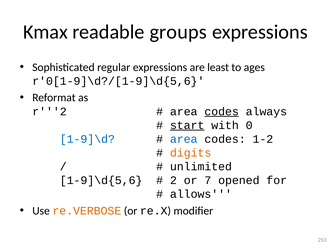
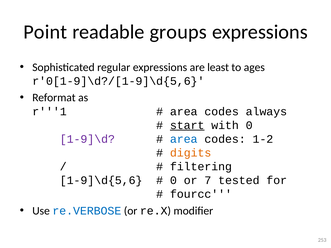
Kmax: Kmax -> Point
r'''2: r'''2 -> r'''1
codes at (222, 112) underline: present -> none
1-9]\d colour: blue -> purple
unlimited: unlimited -> filtering
2 at (173, 181): 2 -> 0
opened: opened -> tested
allows: allows -> fourcc
re.VERBOSE colour: orange -> blue
